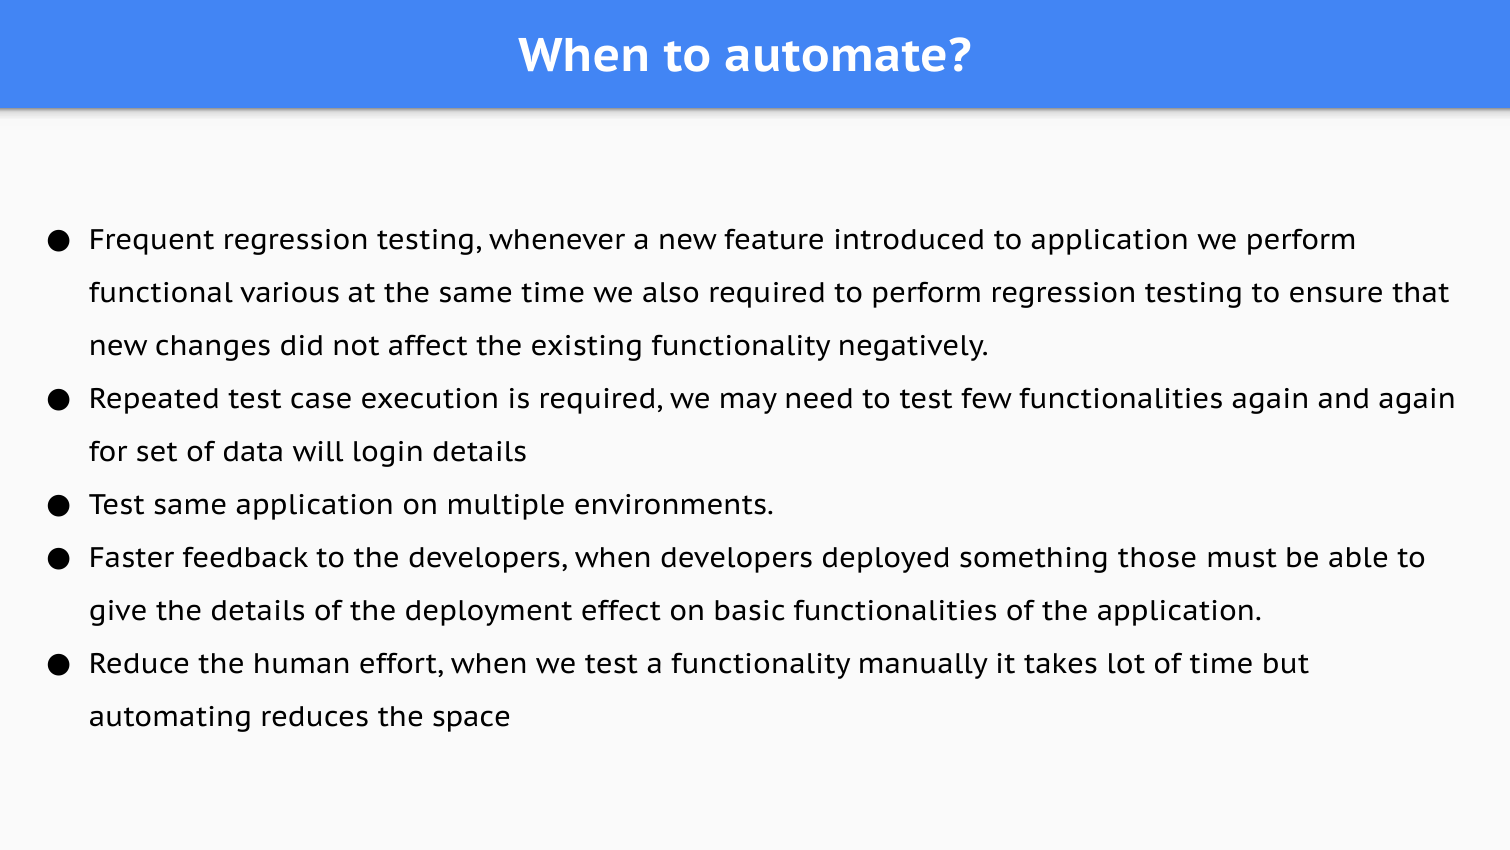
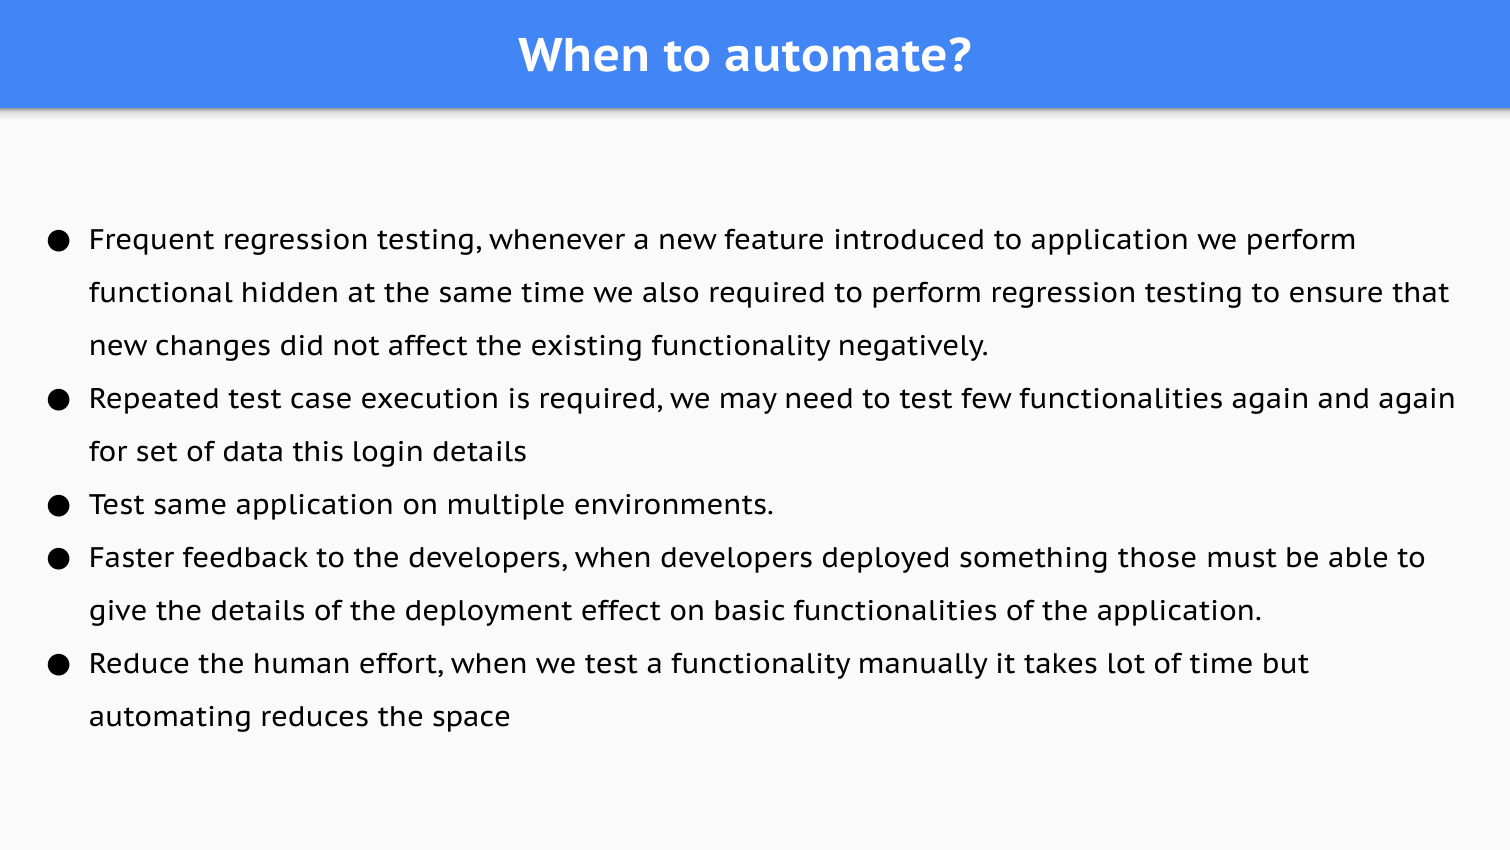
various: various -> hidden
will: will -> this
